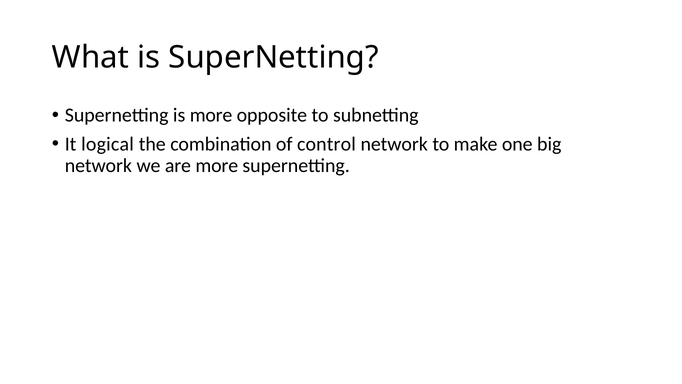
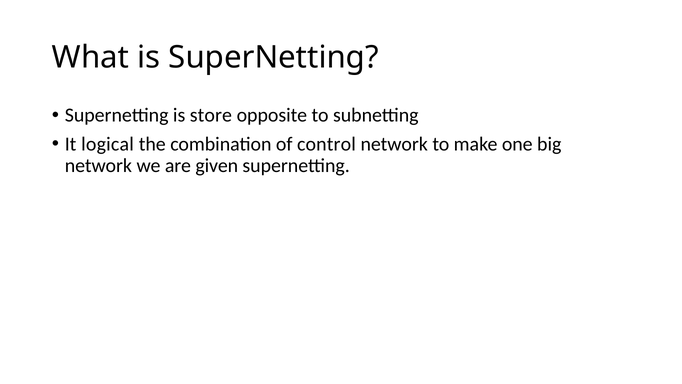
is more: more -> store
are more: more -> given
